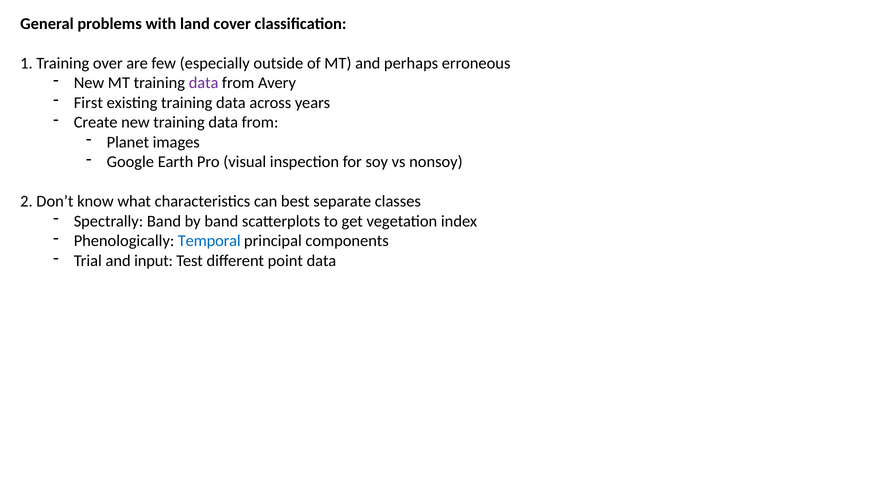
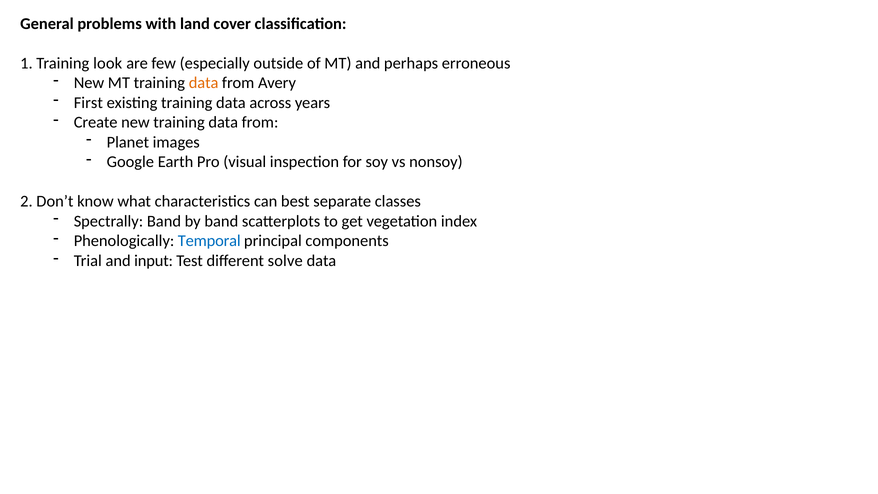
over: over -> look
data at (204, 83) colour: purple -> orange
point: point -> solve
